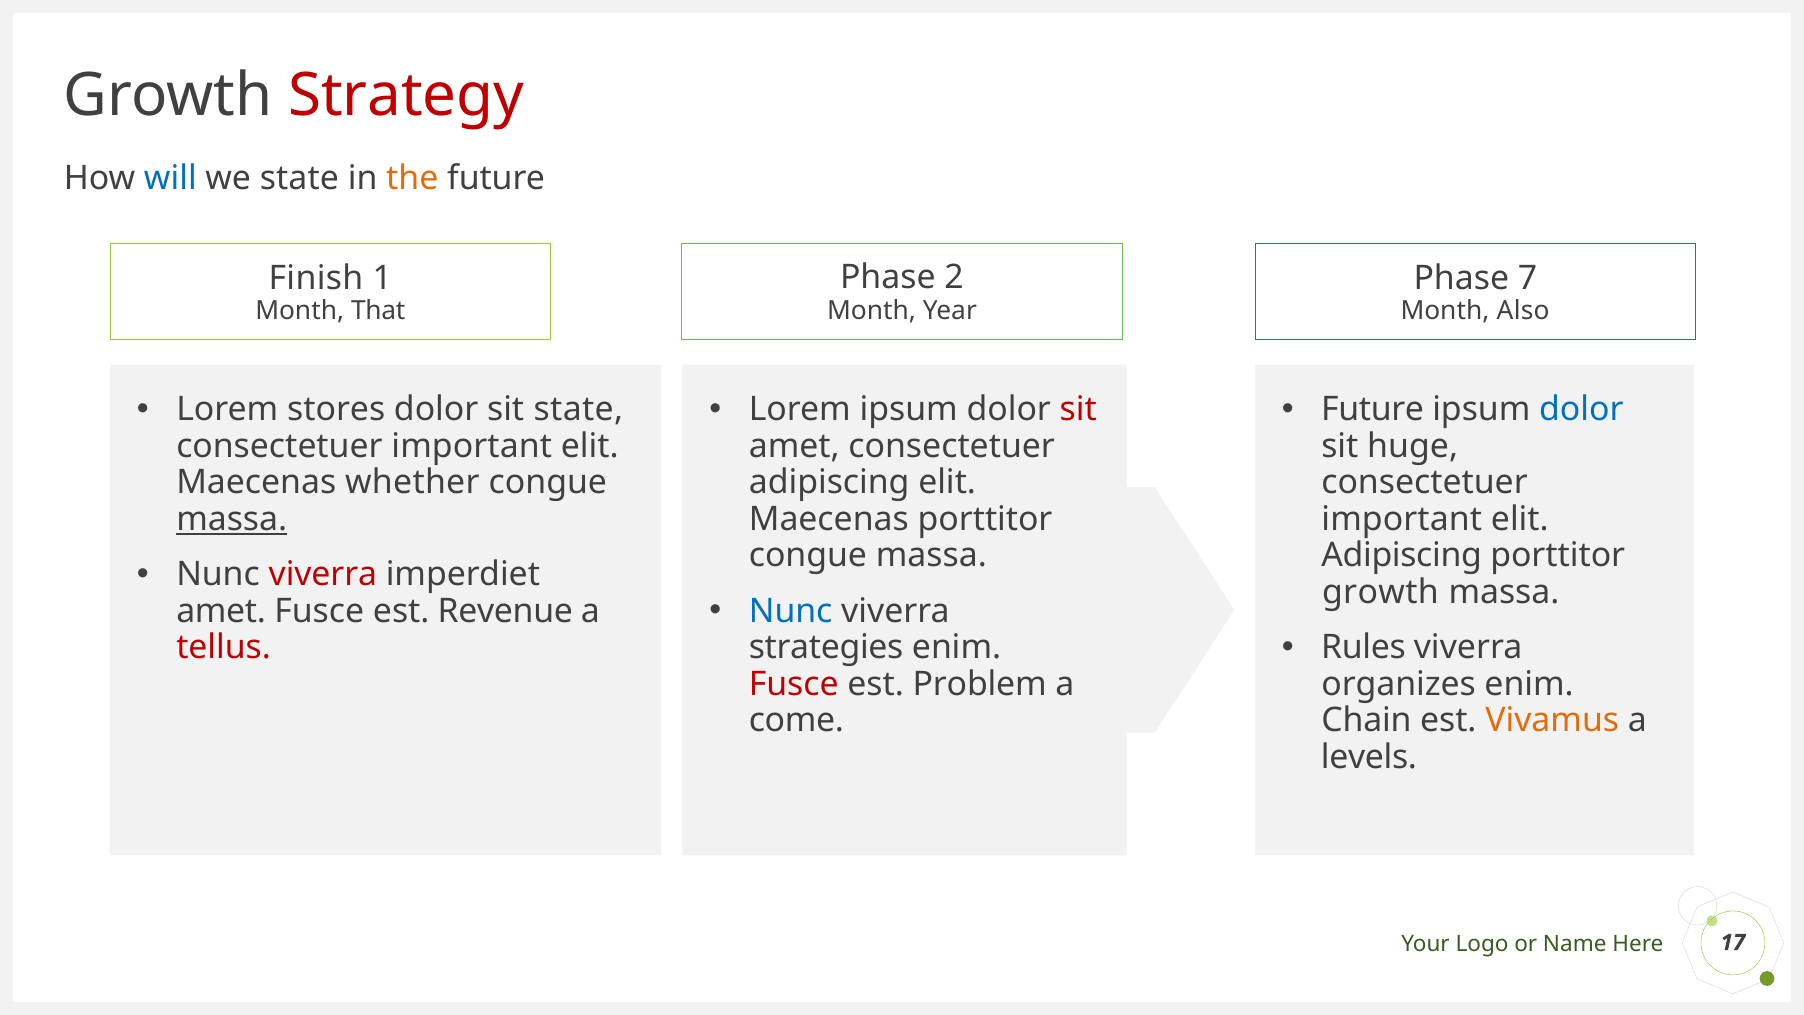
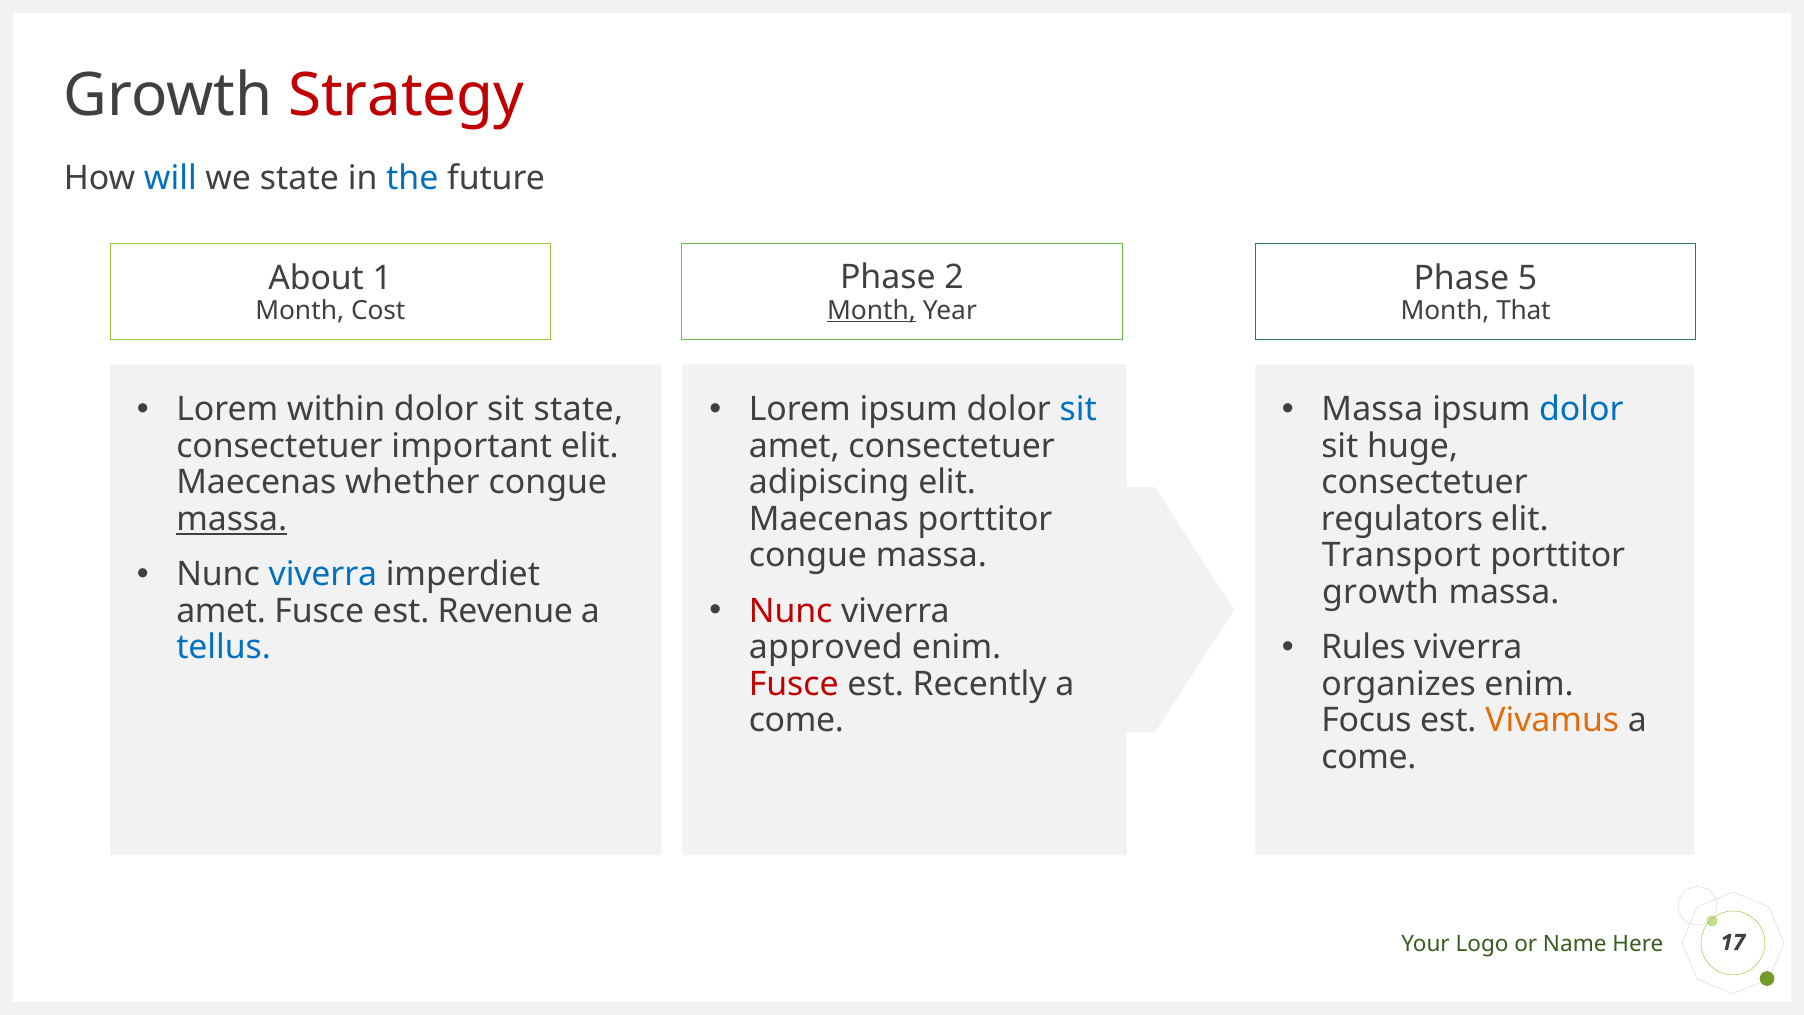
the colour: orange -> blue
Finish: Finish -> About
7: 7 -> 5
That: That -> Cost
Month at (871, 310) underline: none -> present
Also: Also -> That
sit at (1078, 409) colour: red -> blue
stores: stores -> within
Future at (1373, 409): Future -> Massa
important at (1402, 519): important -> regulators
Adipiscing at (1402, 555): Adipiscing -> Transport
viverra at (323, 574) colour: red -> blue
Nunc at (791, 611) colour: blue -> red
tellus colour: red -> blue
strategies: strategies -> approved
Problem: Problem -> Recently
Chain: Chain -> Focus
levels at (1369, 757): levels -> come
